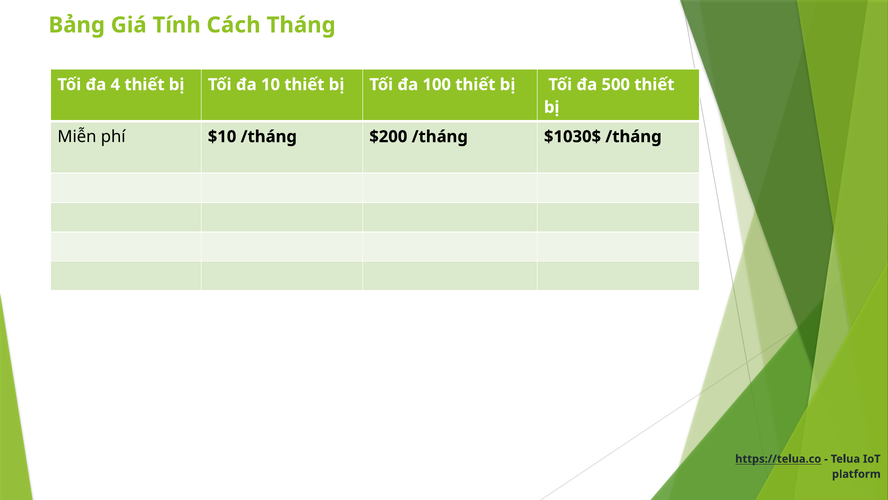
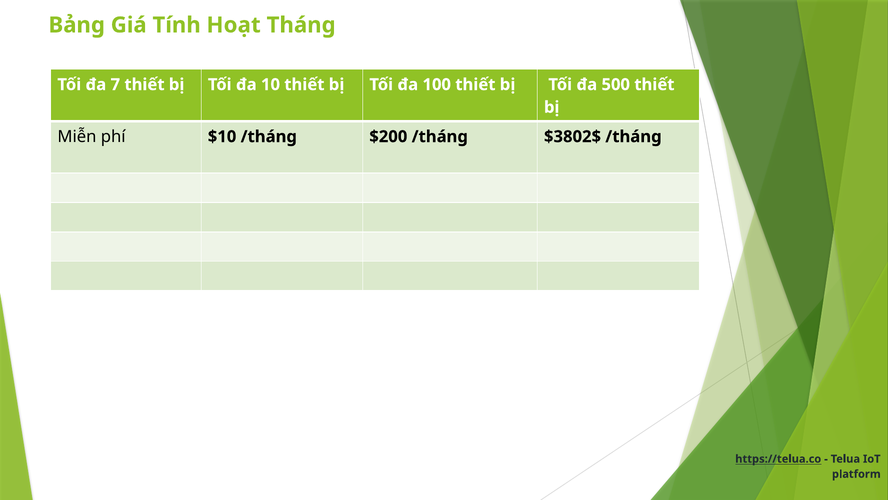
Cách: Cách -> Hoạt
4: 4 -> 7
$1030$: $1030$ -> $3802$
